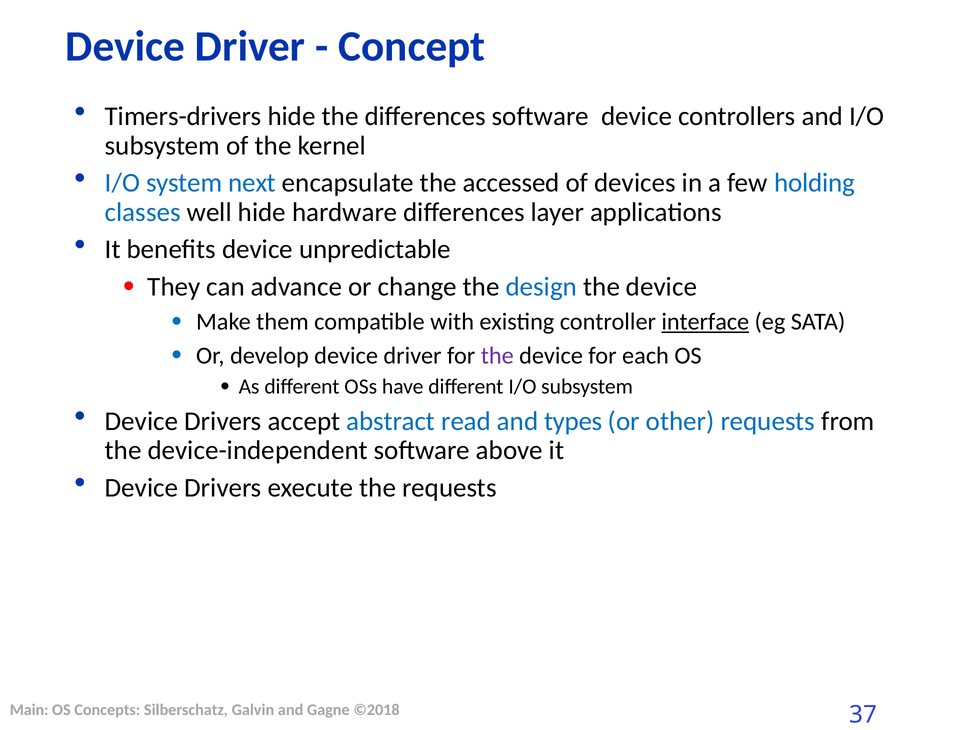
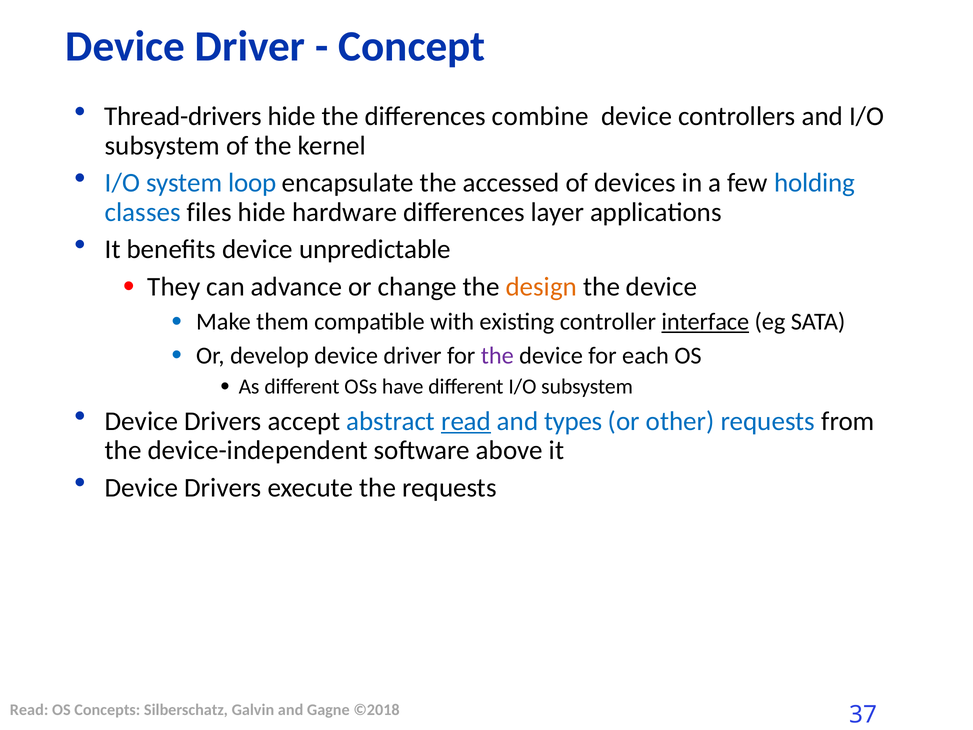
Timers-drivers: Timers-drivers -> Thread-drivers
differences software: software -> combine
next: next -> loop
well: well -> files
design colour: blue -> orange
read at (466, 421) underline: none -> present
Main at (29, 710): Main -> Read
